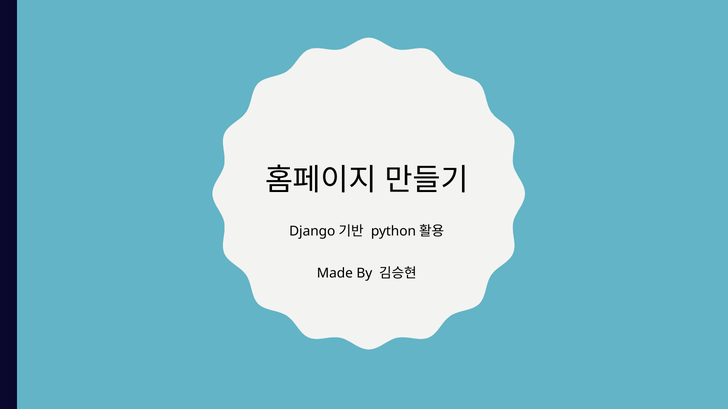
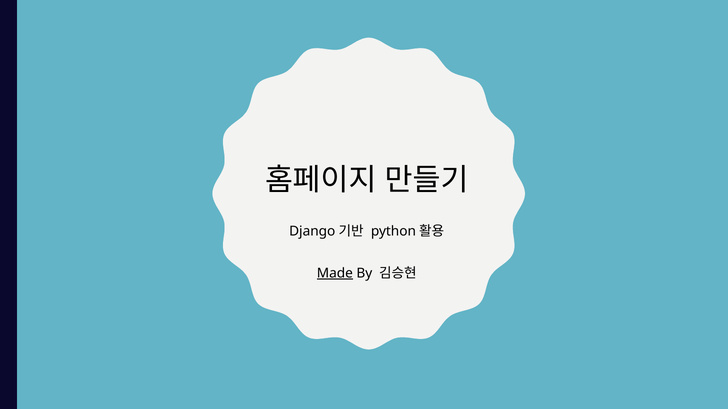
Made underline: none -> present
